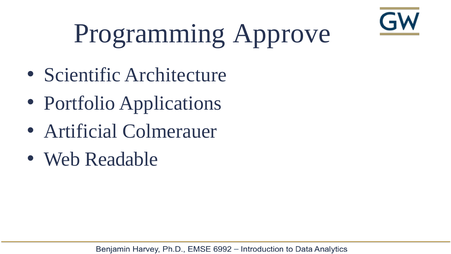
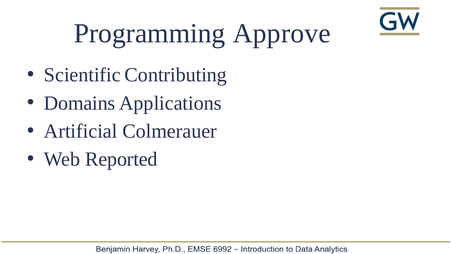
Architecture: Architecture -> Contributing
Portfolio: Portfolio -> Domains
Readable: Readable -> Reported
